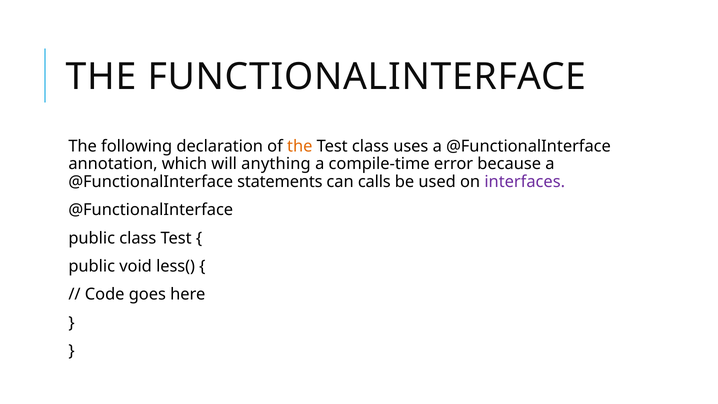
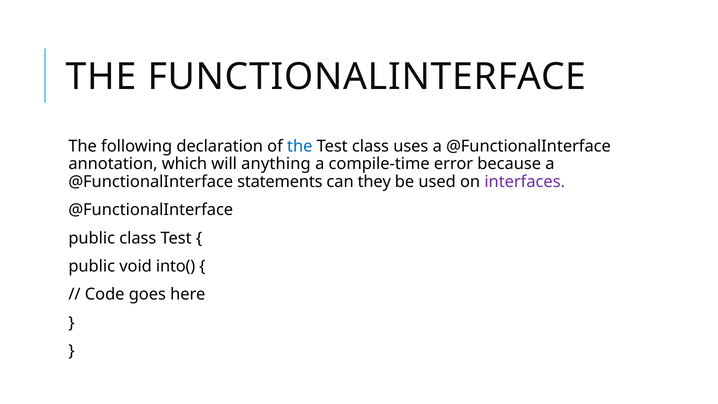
the at (300, 146) colour: orange -> blue
calls: calls -> they
less(: less( -> into(
